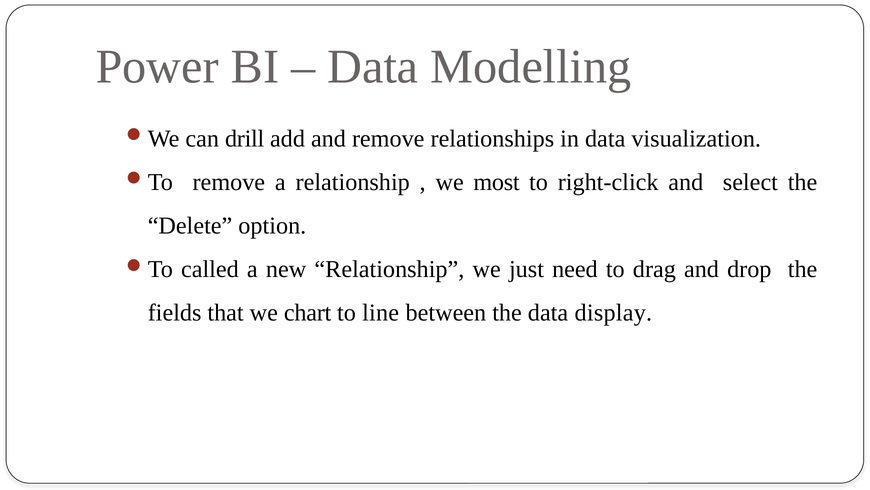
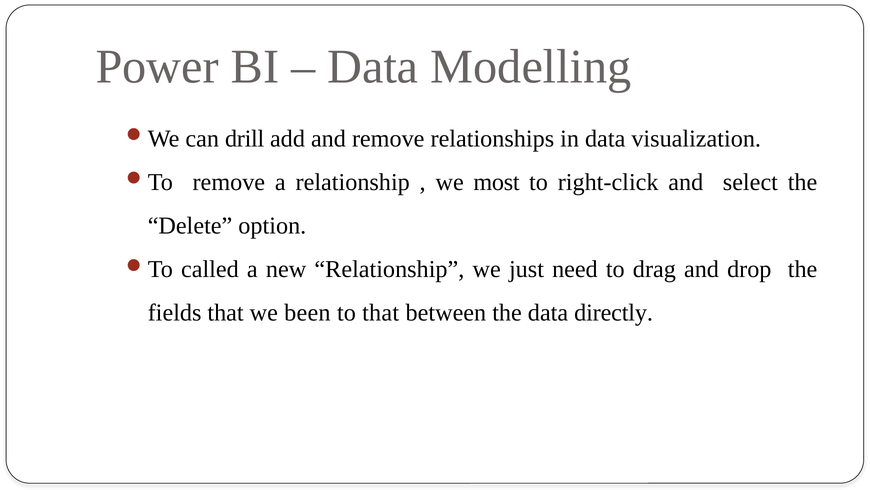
chart: chart -> been
to line: line -> that
display: display -> directly
